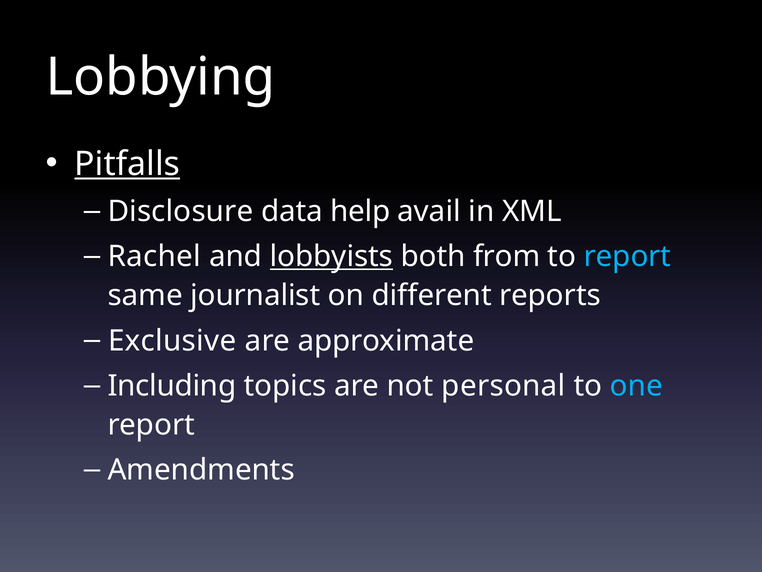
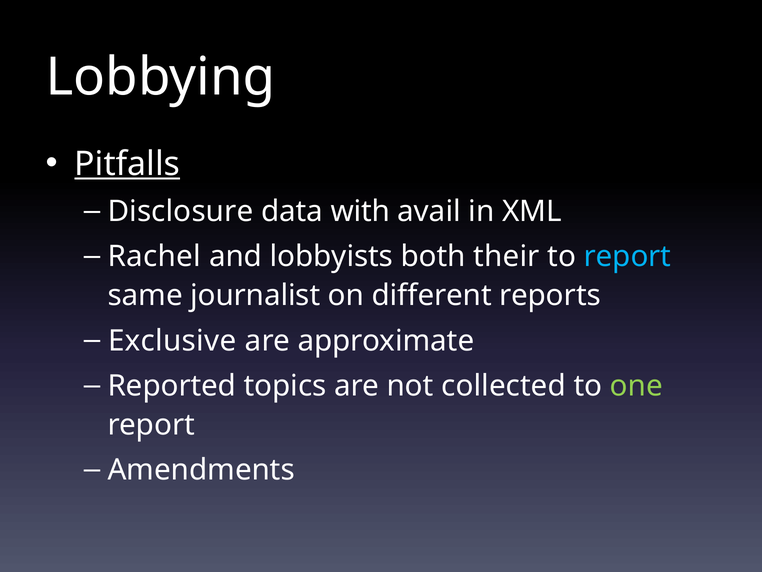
help: help -> with
lobbyists underline: present -> none
from: from -> their
Including: Including -> Reported
personal: personal -> collected
one colour: light blue -> light green
